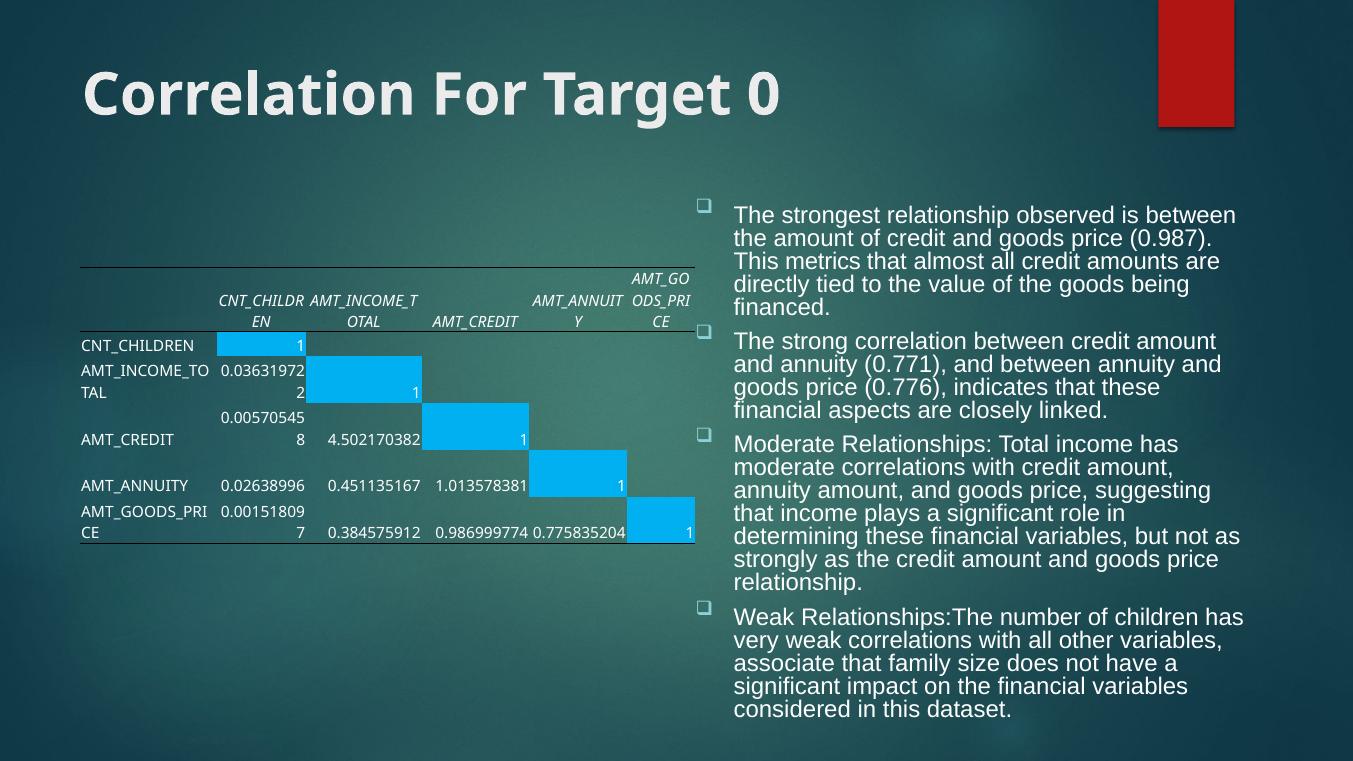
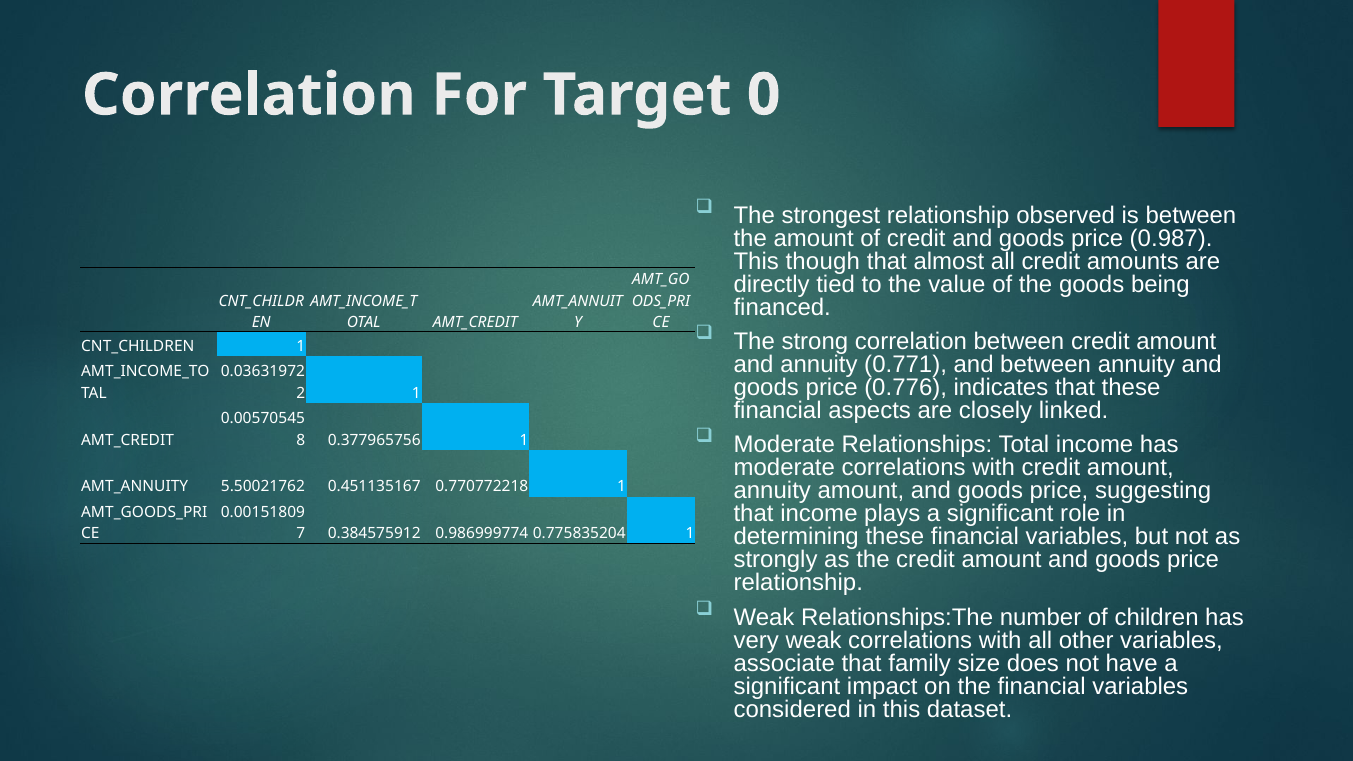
metrics: metrics -> though
4.502170382: 4.502170382 -> 0.377965756
0.02638996: 0.02638996 -> 5.50021762
1.013578381: 1.013578381 -> 0.770772218
